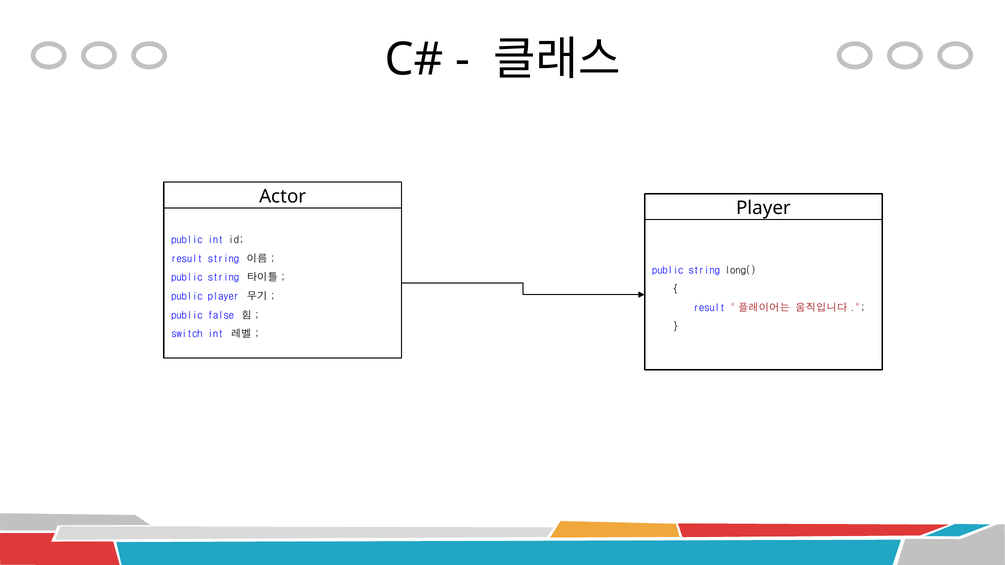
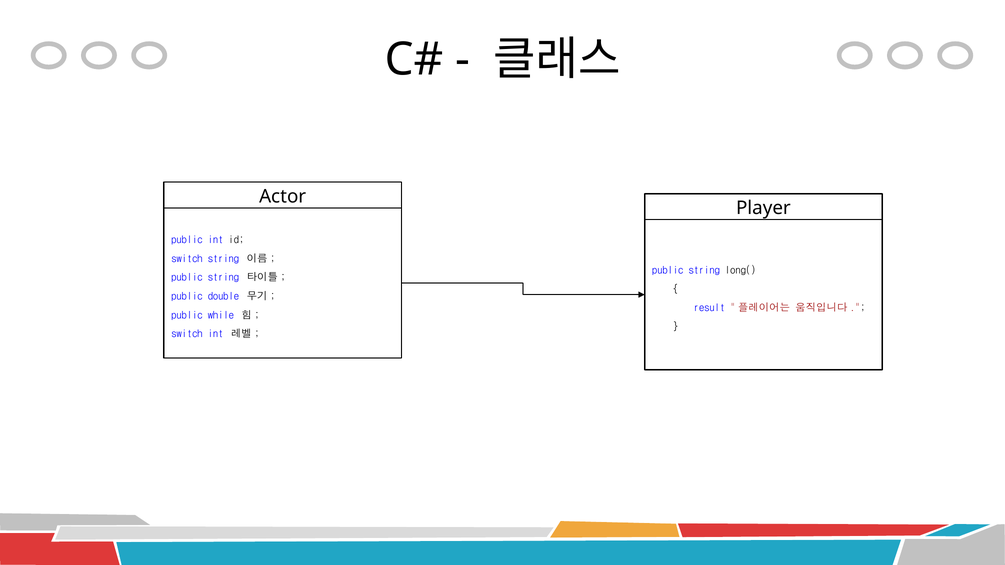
result at (187, 259): result -> switch
public player: player -> double
false: false -> while
